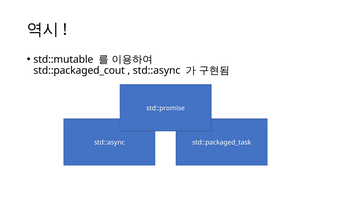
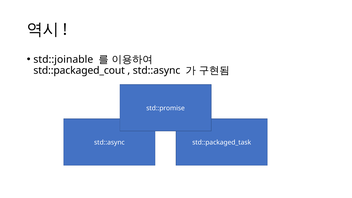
std::mutable: std::mutable -> std::joinable
